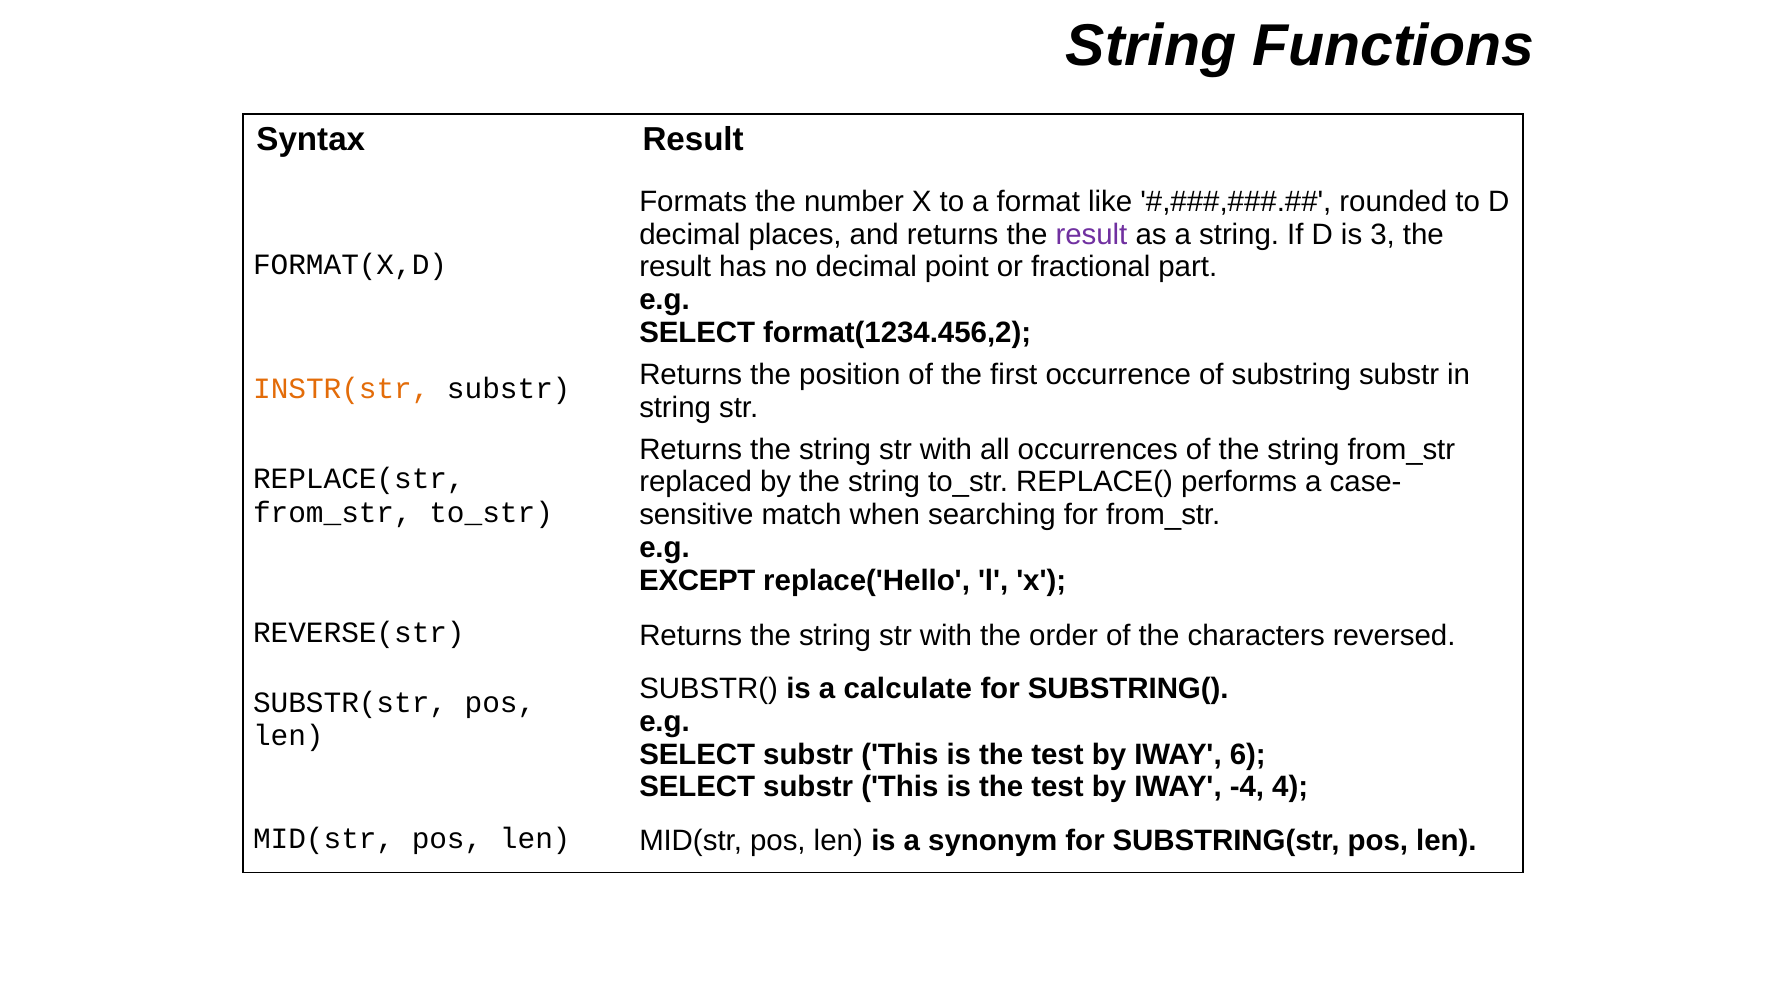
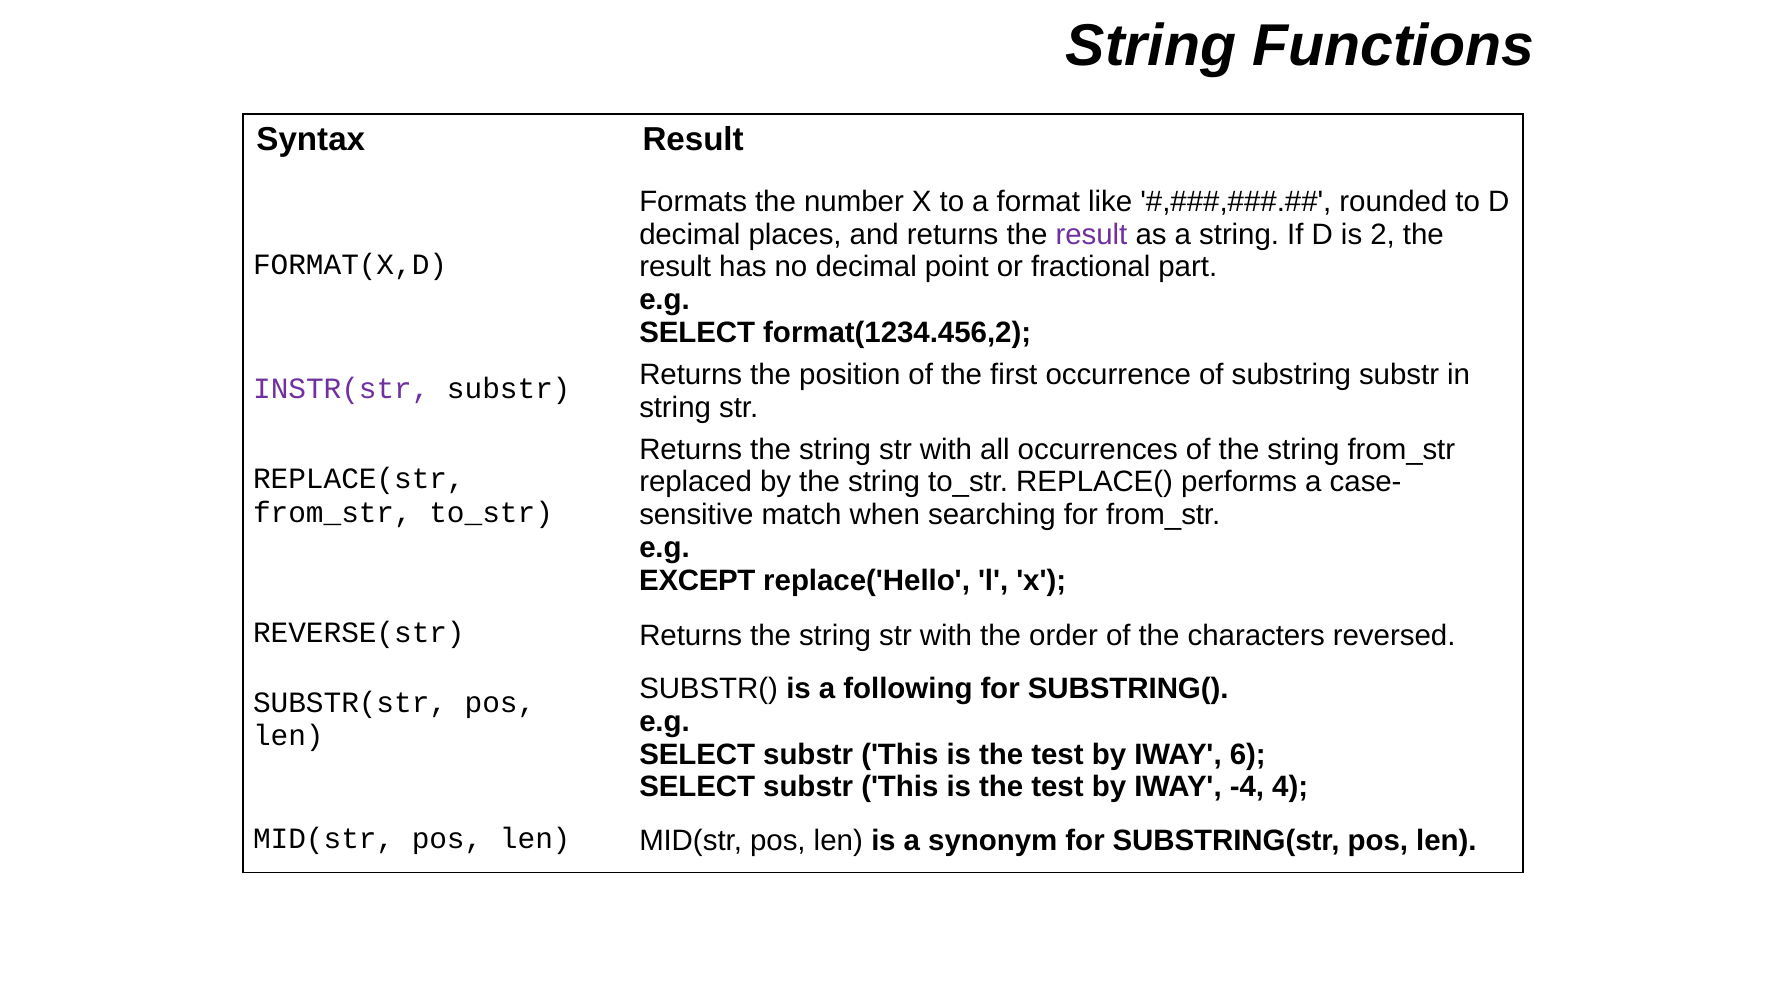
3: 3 -> 2
INSTR(str colour: orange -> purple
calculate: calculate -> following
